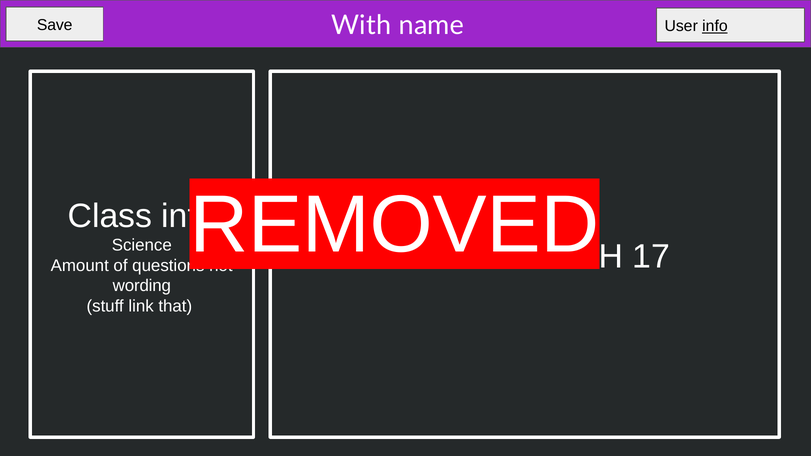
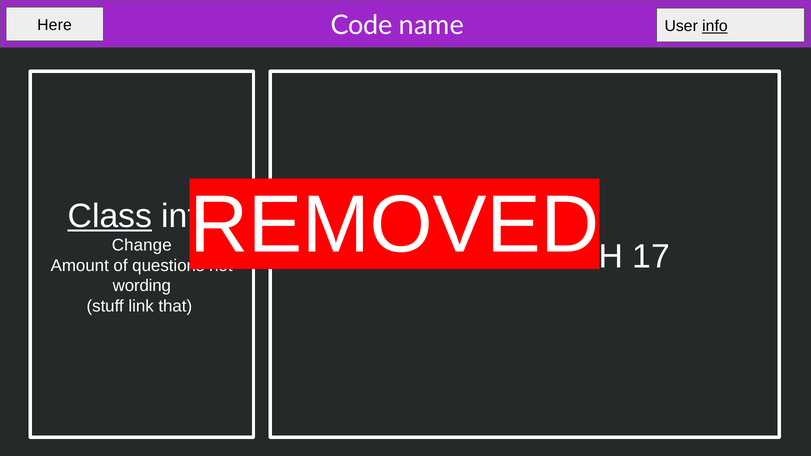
With at (361, 25): With -> Code
Save: Save -> Here
Class underline: none -> present
Science: Science -> Change
